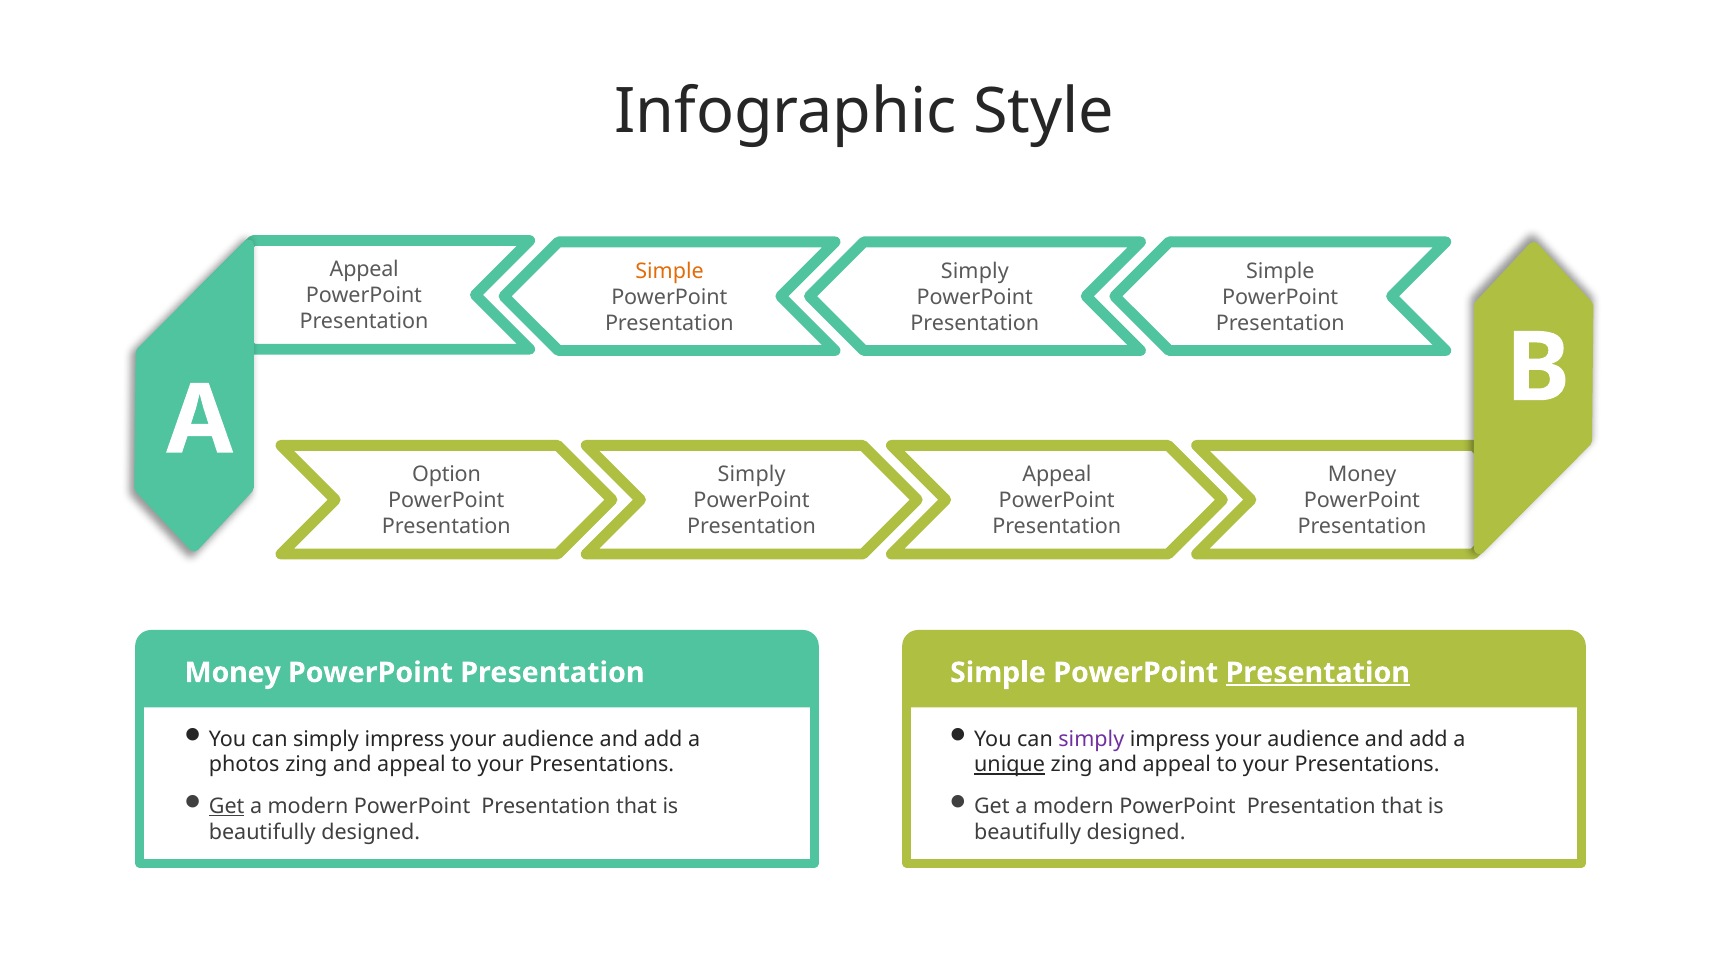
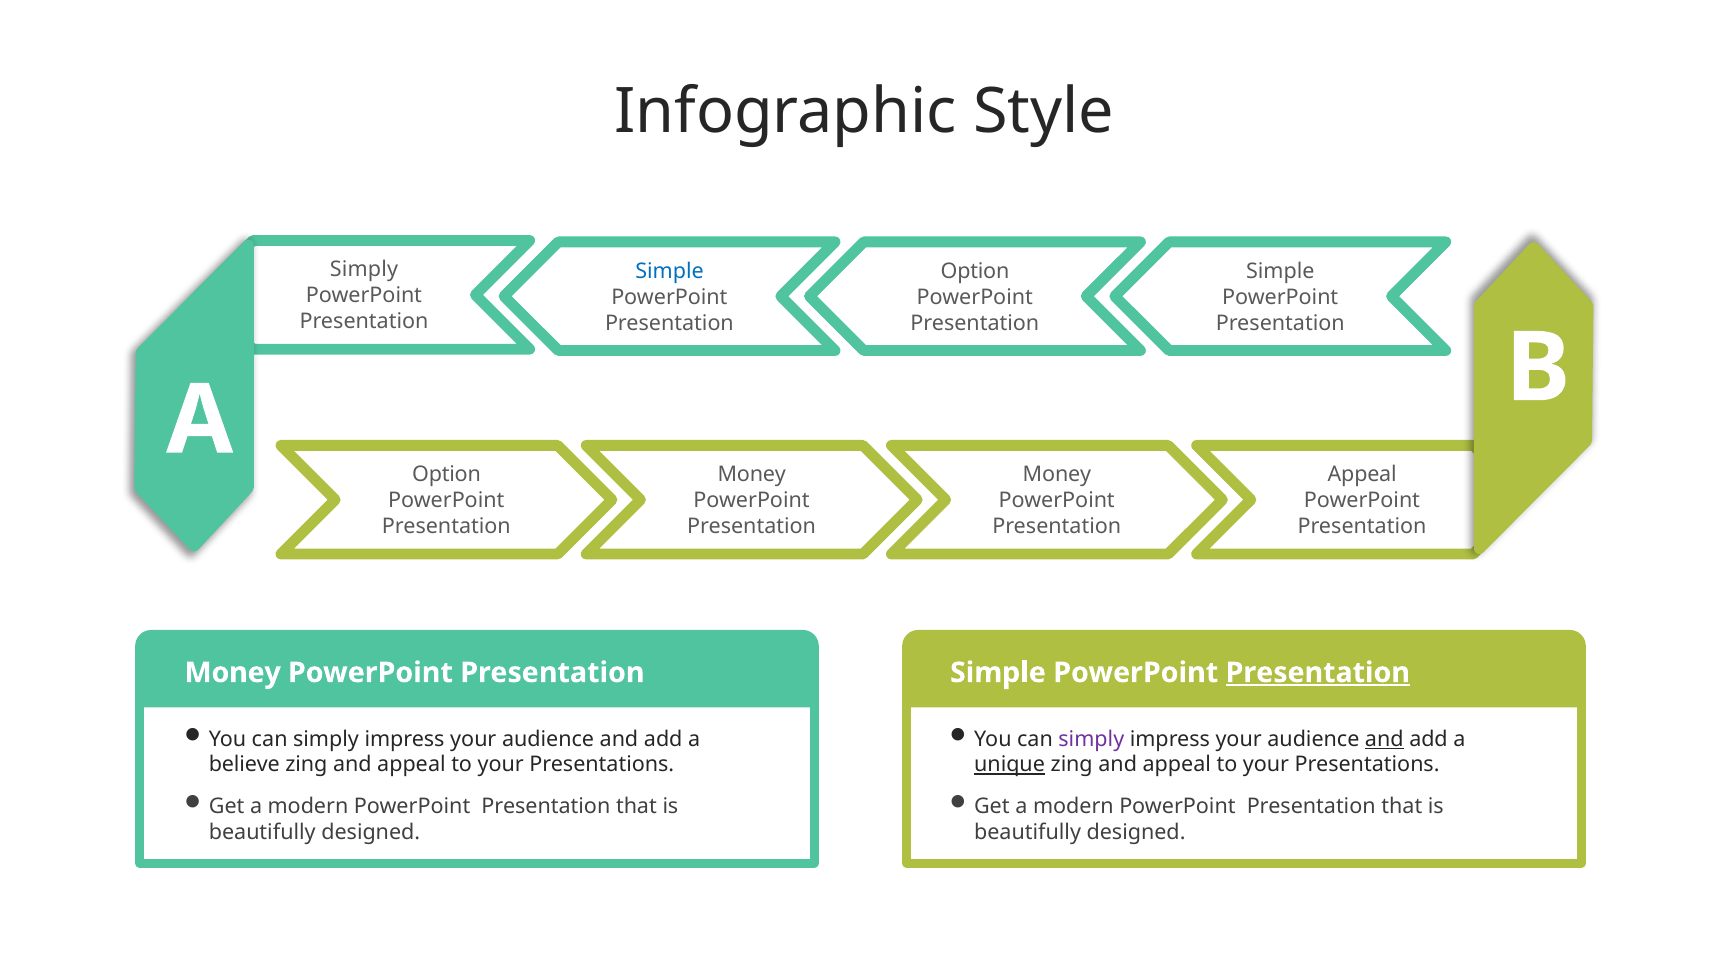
Appeal at (364, 270): Appeal -> Simply
Simple at (670, 271) colour: orange -> blue
Simply at (975, 271): Simply -> Option
Simply at (752, 475): Simply -> Money
Appeal at (1057, 475): Appeal -> Money
Money at (1362, 475): Money -> Appeal
and at (1384, 739) underline: none -> present
photos: photos -> believe
Get at (227, 806) underline: present -> none
